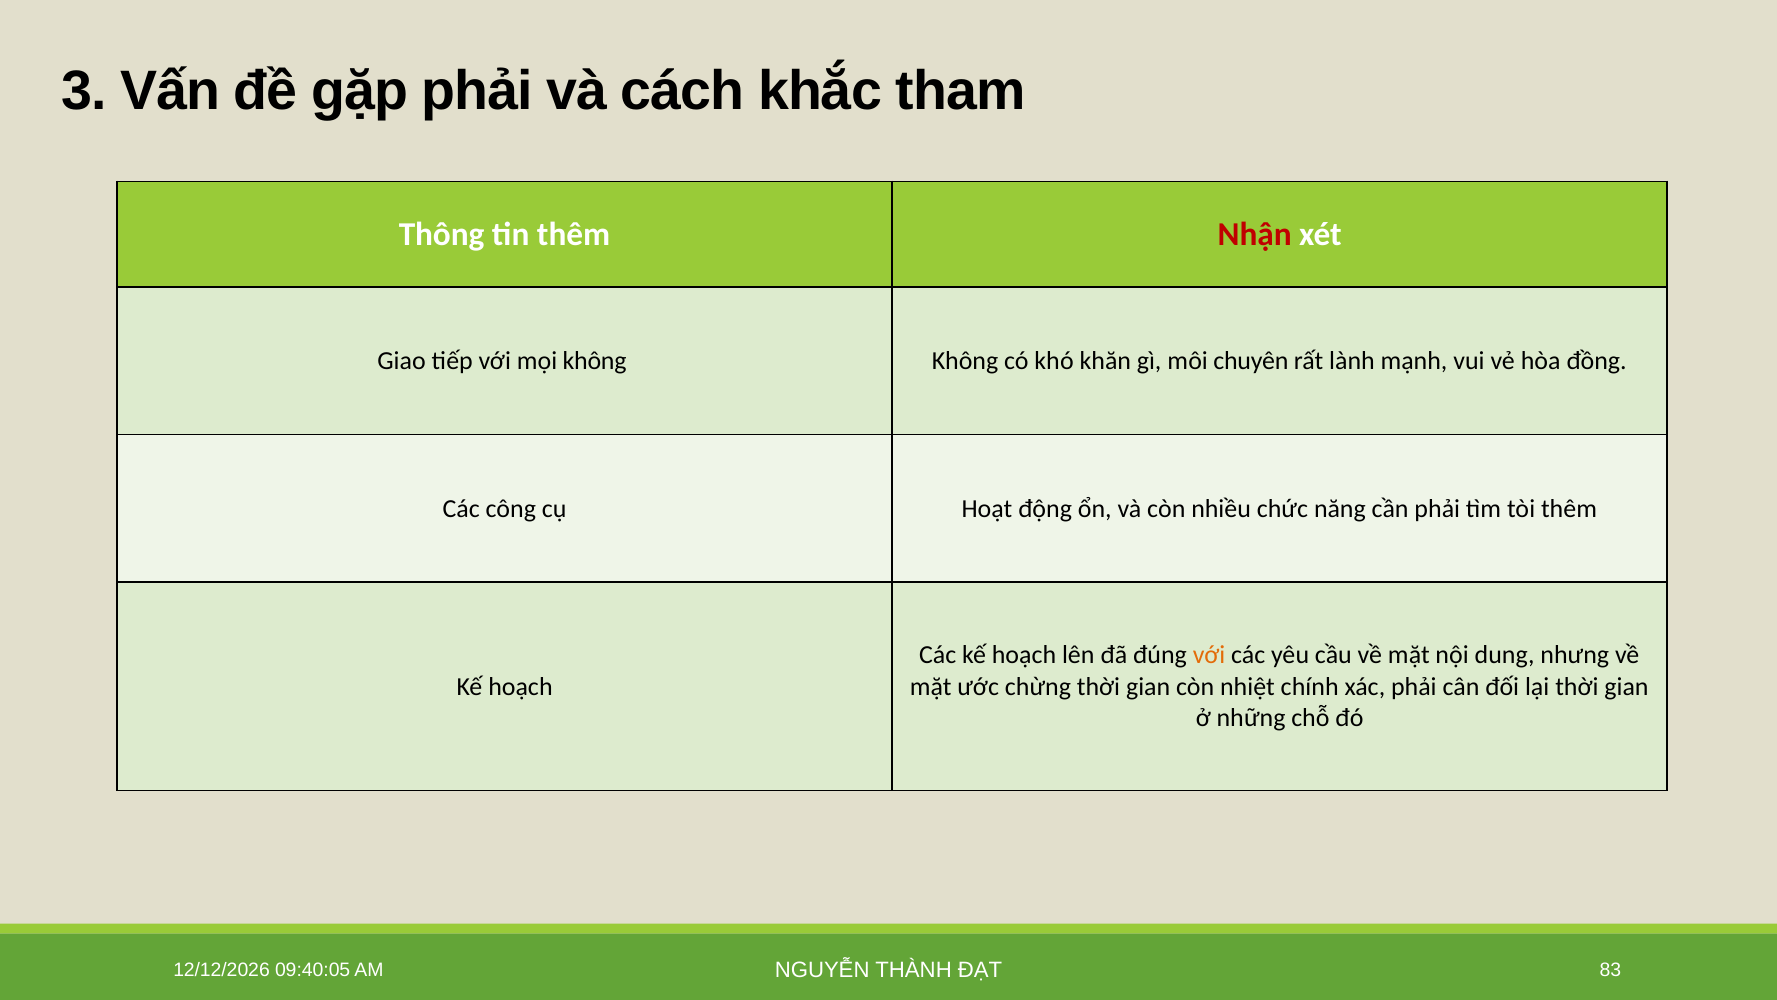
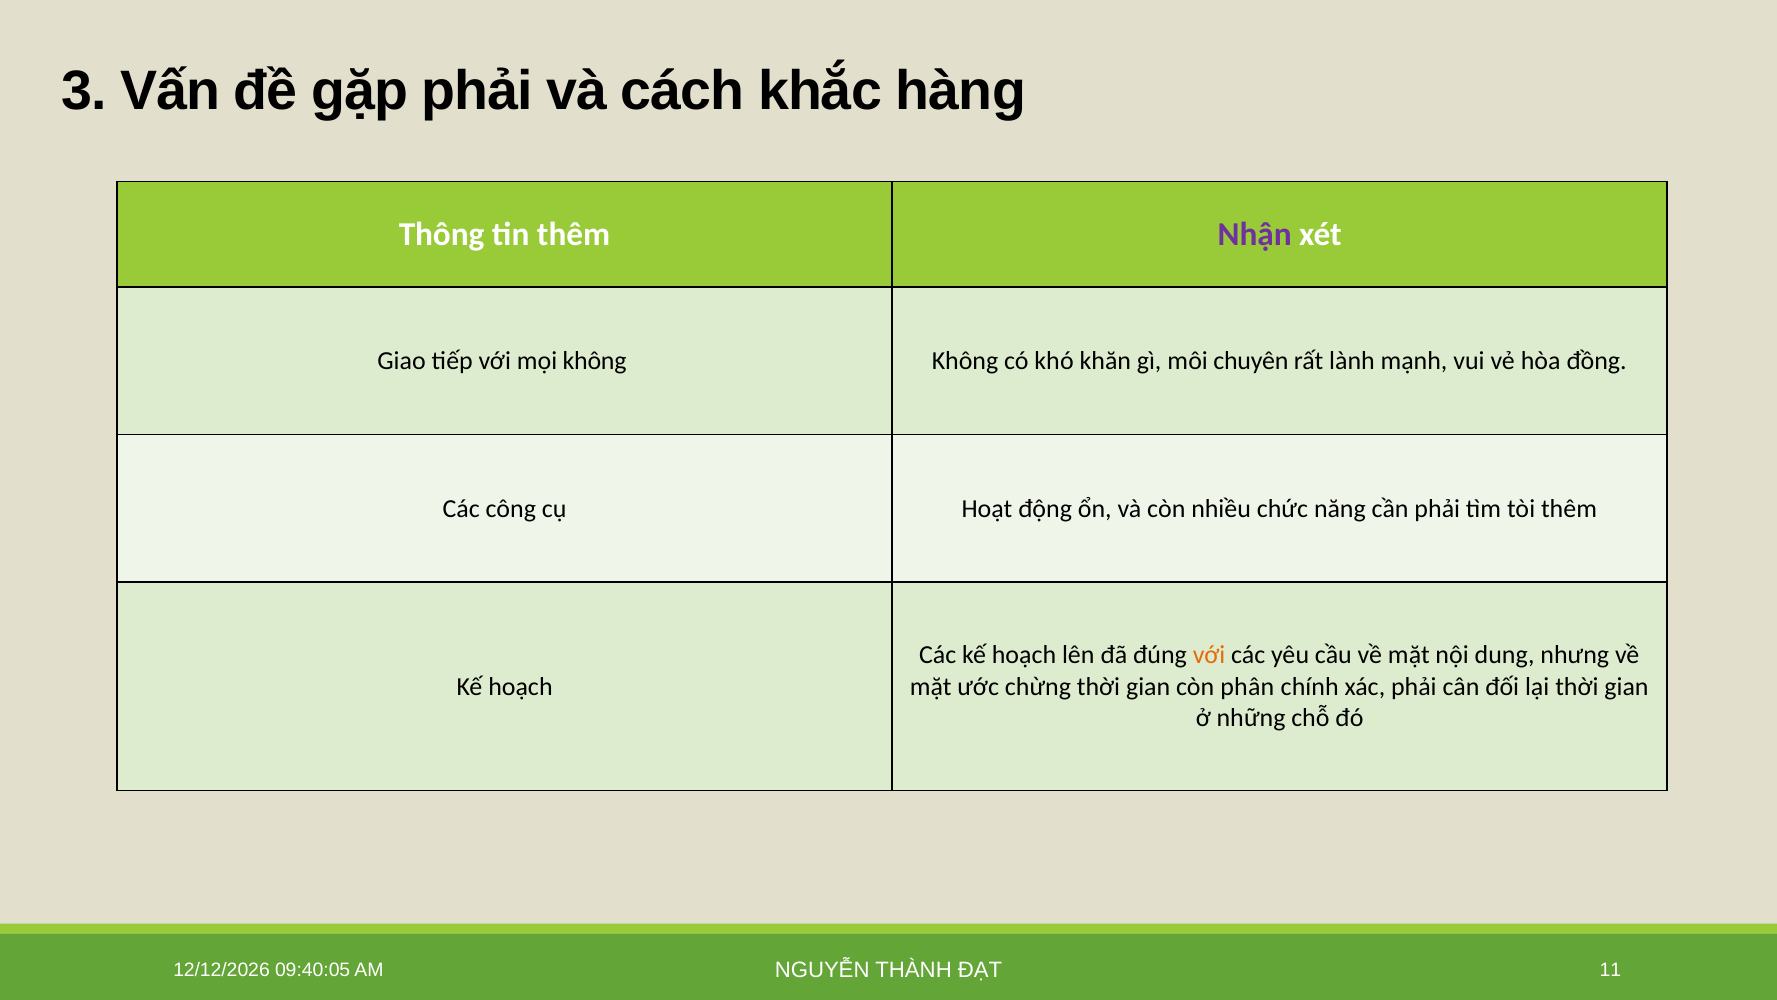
tham: tham -> hàng
Nhận colour: red -> purple
nhiệt: nhiệt -> phân
83: 83 -> 11
